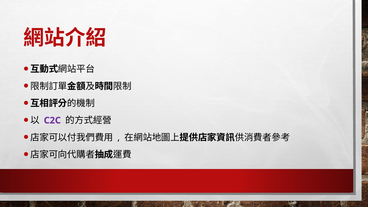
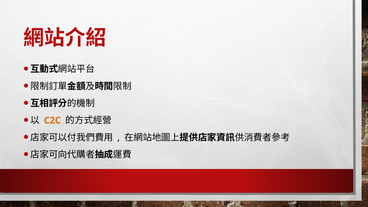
C2C colour: purple -> orange
